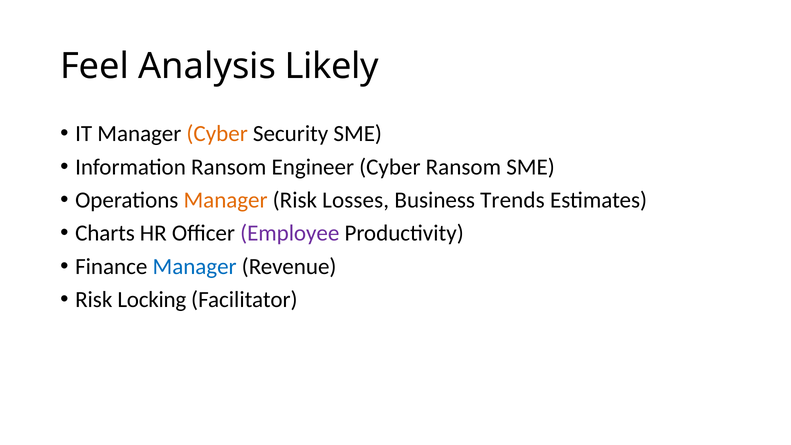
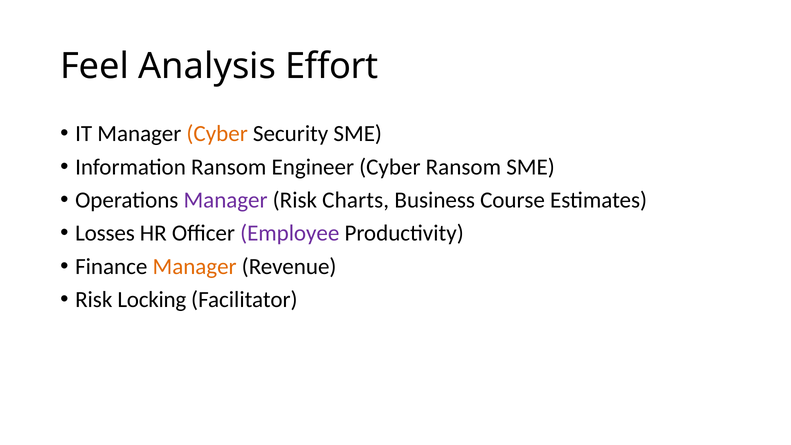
Likely: Likely -> Effort
Manager at (226, 200) colour: orange -> purple
Losses: Losses -> Charts
Trends: Trends -> Course
Charts: Charts -> Losses
Manager at (195, 266) colour: blue -> orange
